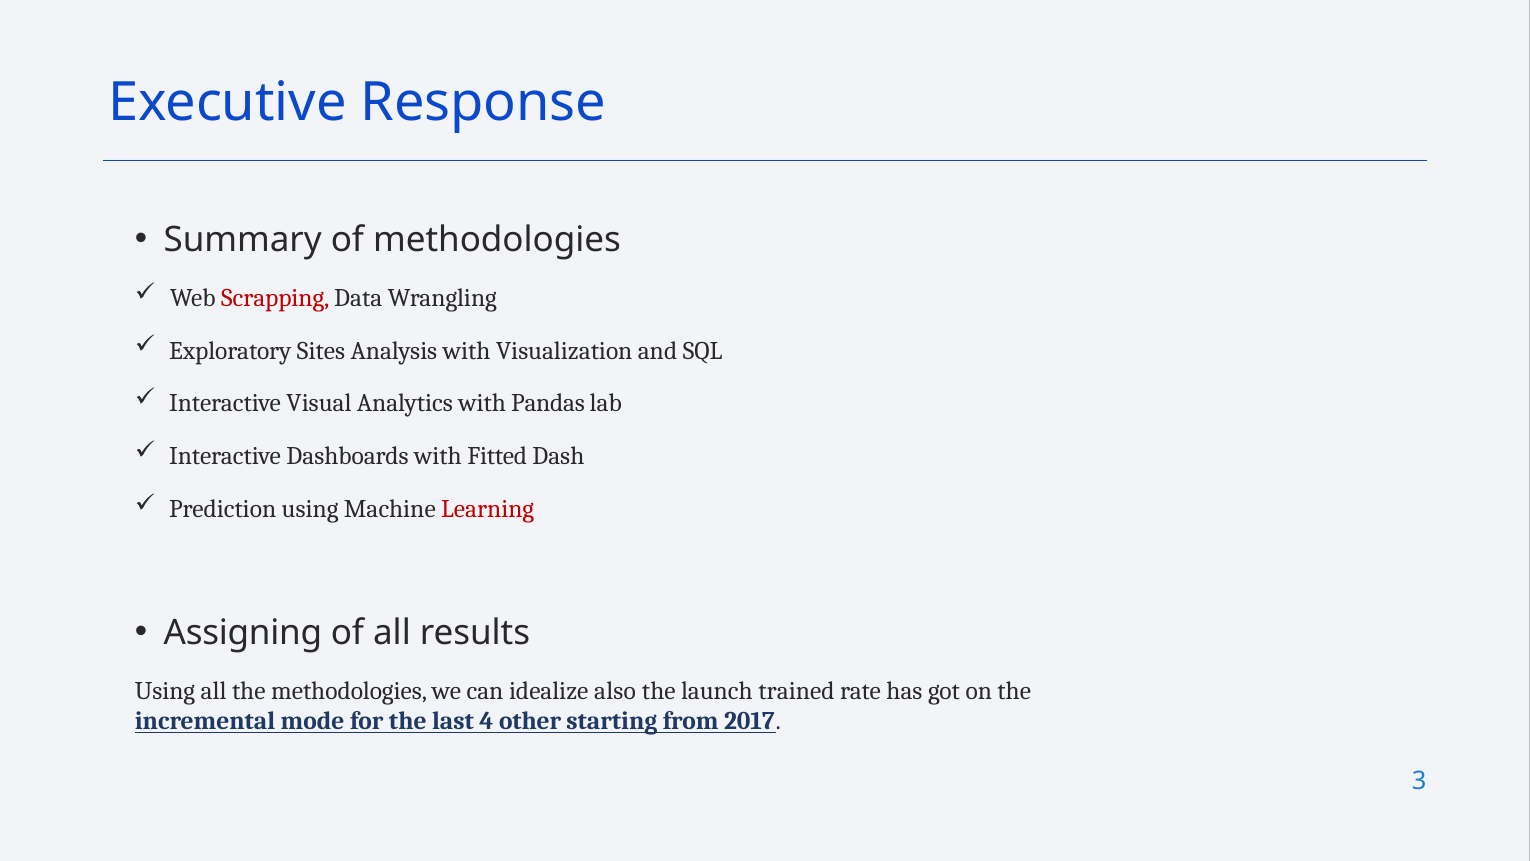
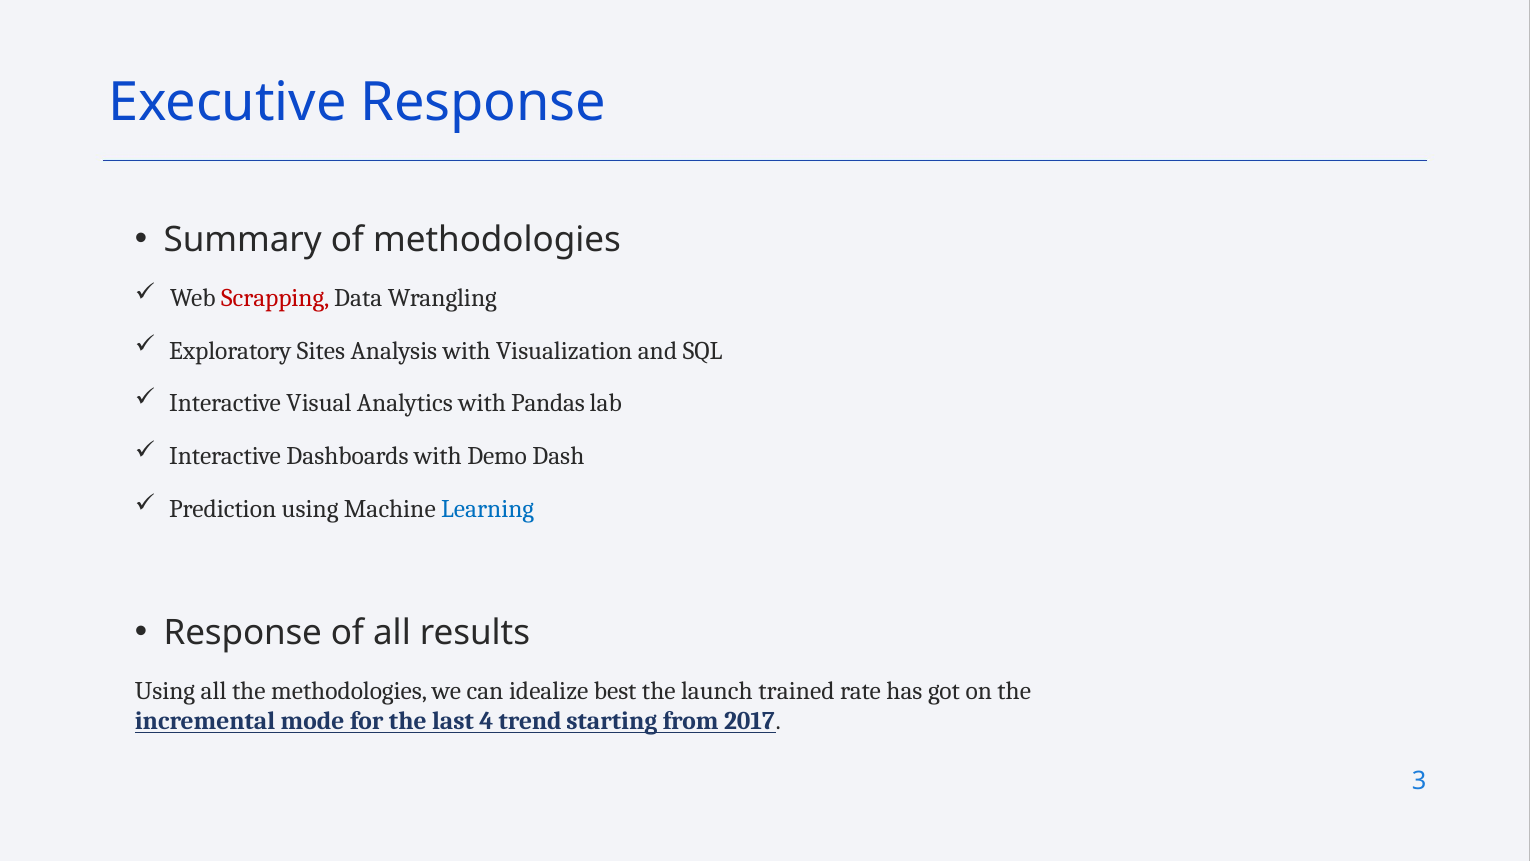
Fitted: Fitted -> Demo
Learning colour: red -> blue
Assigning at (243, 633): Assigning -> Response
also: also -> best
other: other -> trend
